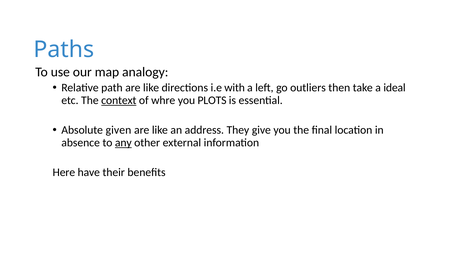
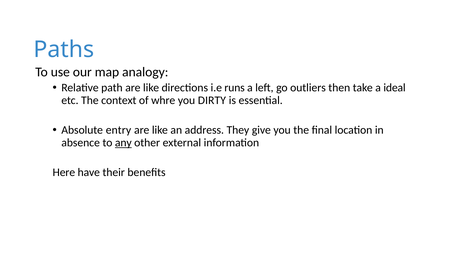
with: with -> runs
context underline: present -> none
PLOTS: PLOTS -> DIRTY
given: given -> entry
